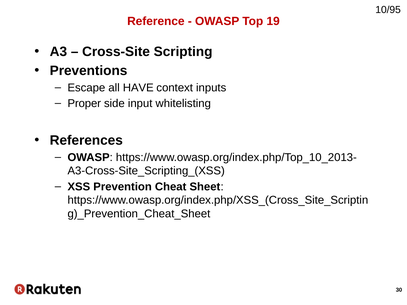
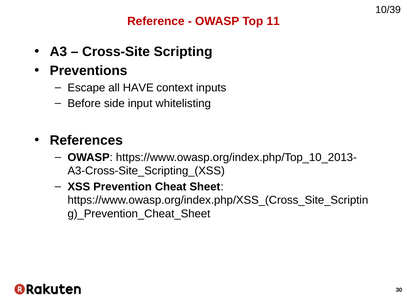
10/95: 10/95 -> 10/39
19: 19 -> 11
Proper: Proper -> Before
